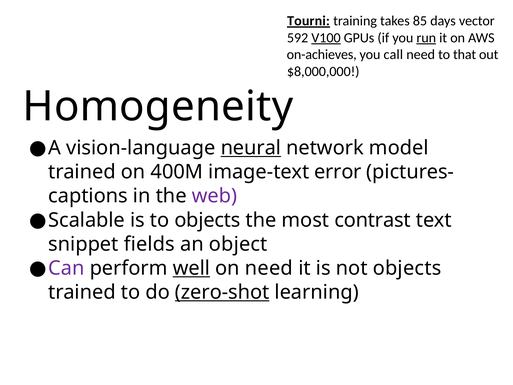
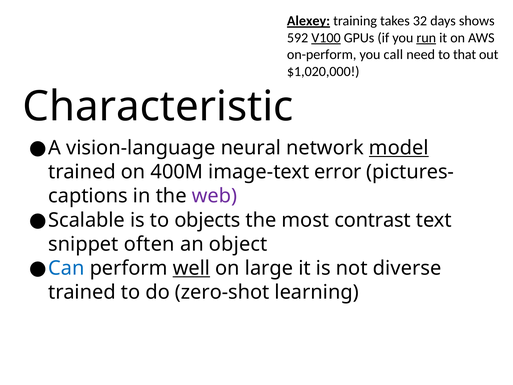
Tourni: Tourni -> Alexey
85: 85 -> 32
vector: vector -> shows
on-achieves: on-achieves -> on-perform
$8,000,000: $8,000,000 -> $1,020,000
Homogeneity: Homogeneity -> Characteristic
neural underline: present -> none
model underline: none -> present
fields: fields -> often
Can colour: purple -> blue
on need: need -> large
not objects: objects -> diverse
zero-shot underline: present -> none
